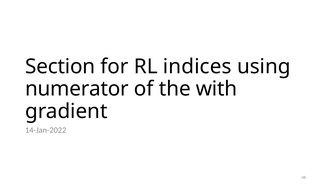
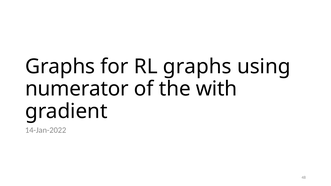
Section at (60, 67): Section -> Graphs
RL indices: indices -> graphs
